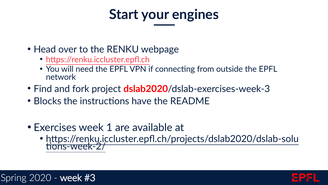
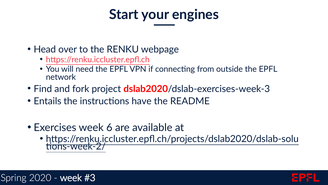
Blocks: Blocks -> Entails
1: 1 -> 6
